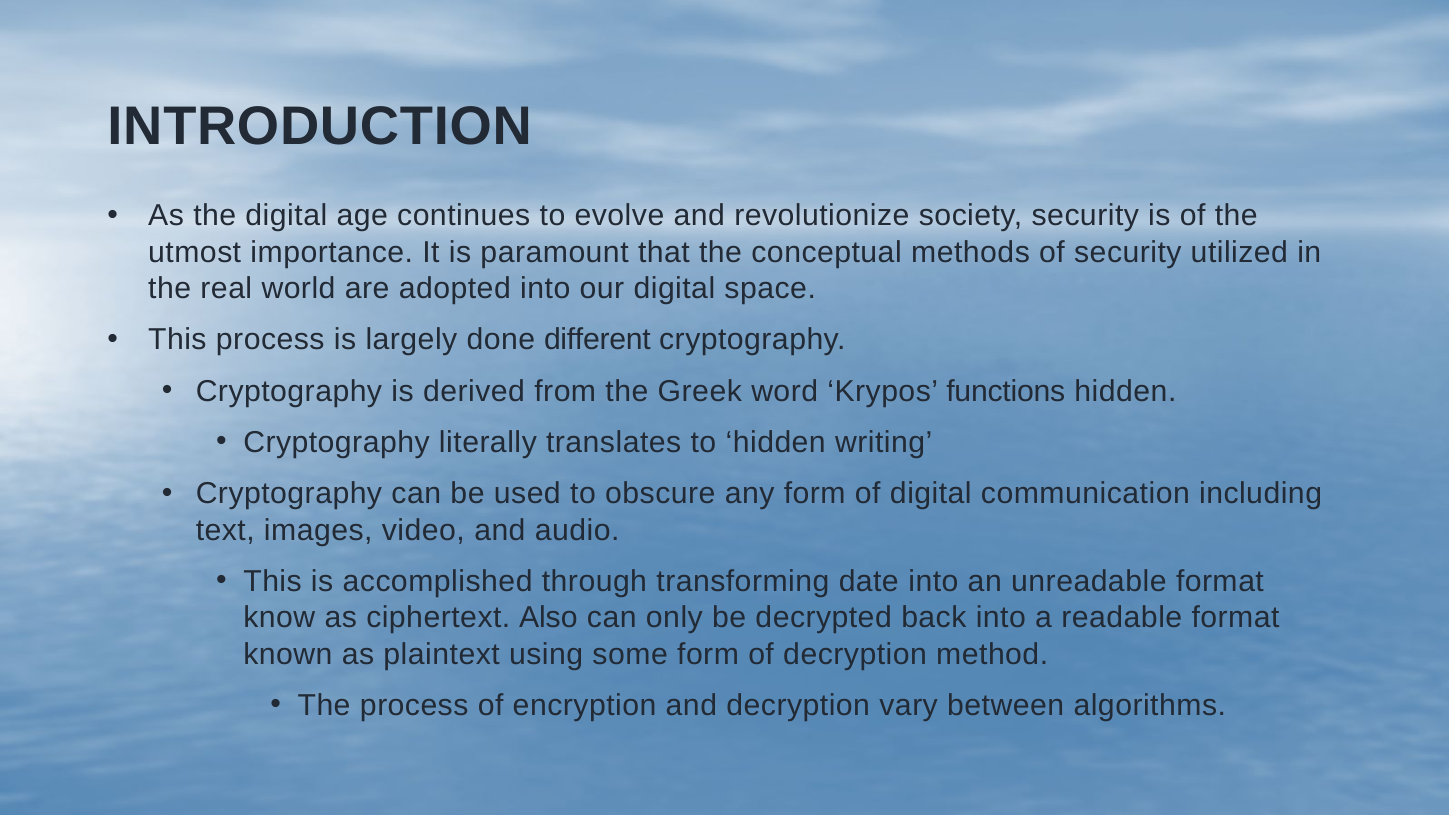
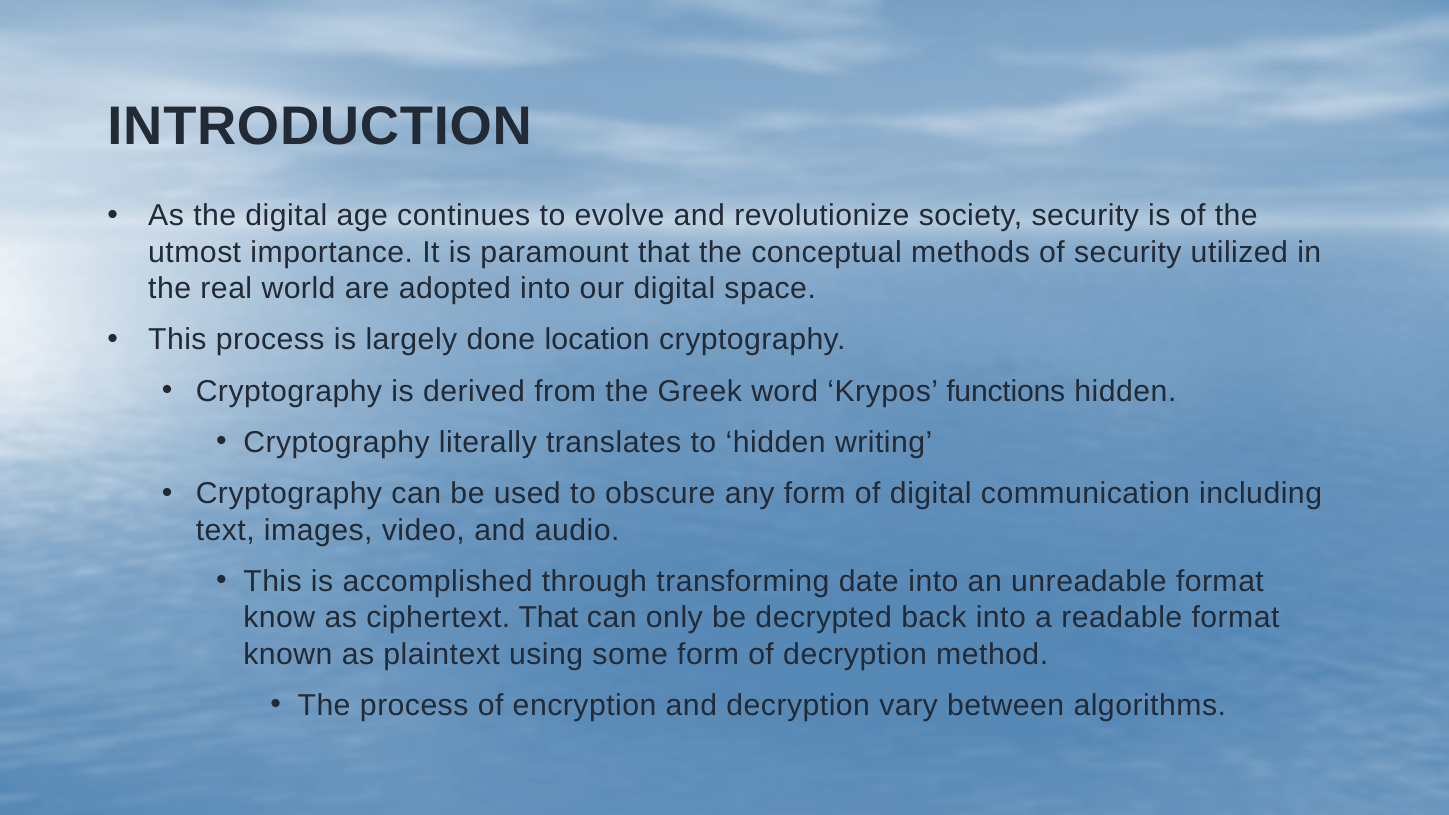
different: different -> location
ciphertext Also: Also -> That
